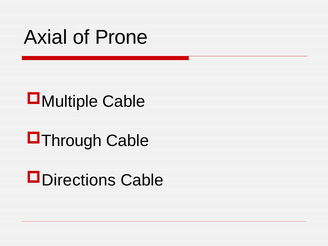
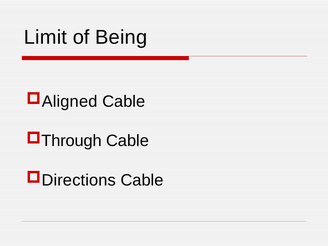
Axial: Axial -> Limit
Prone: Prone -> Being
Multiple: Multiple -> Aligned
